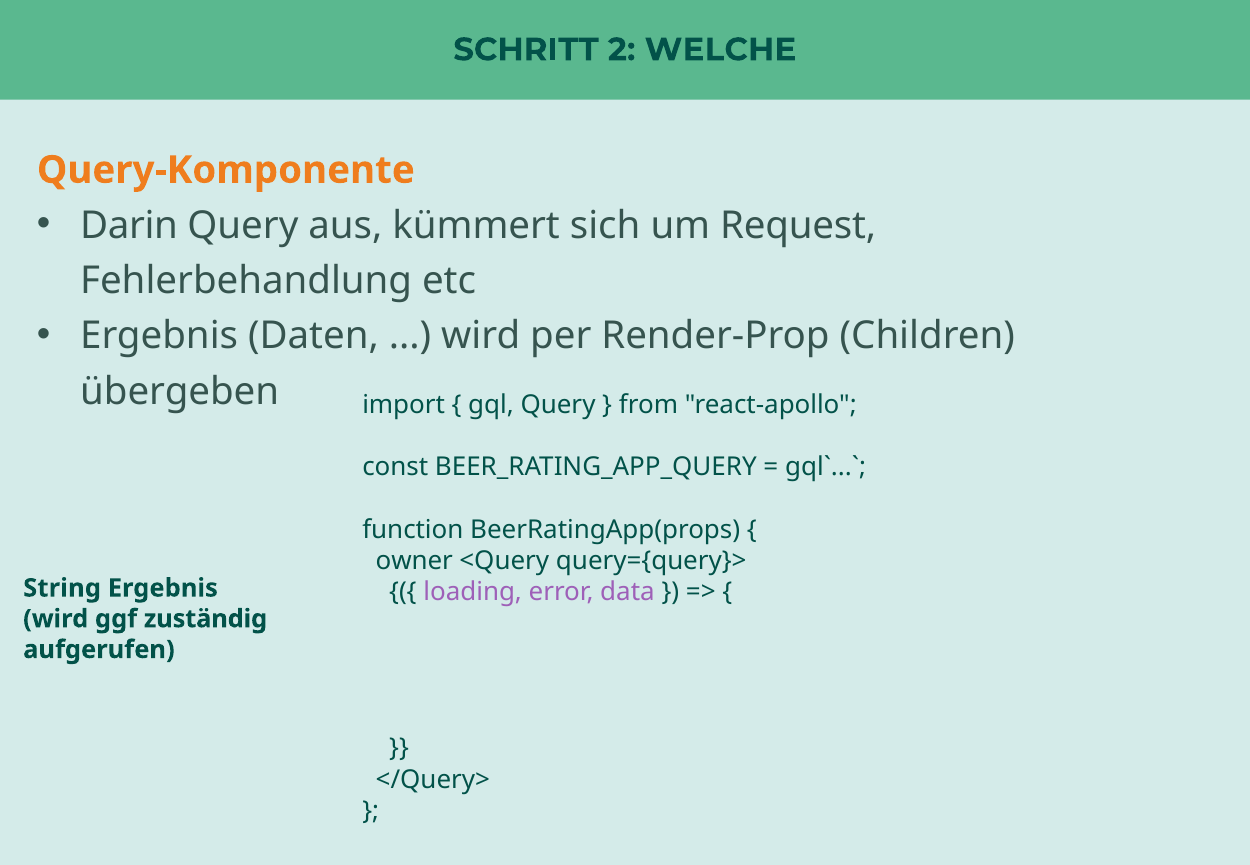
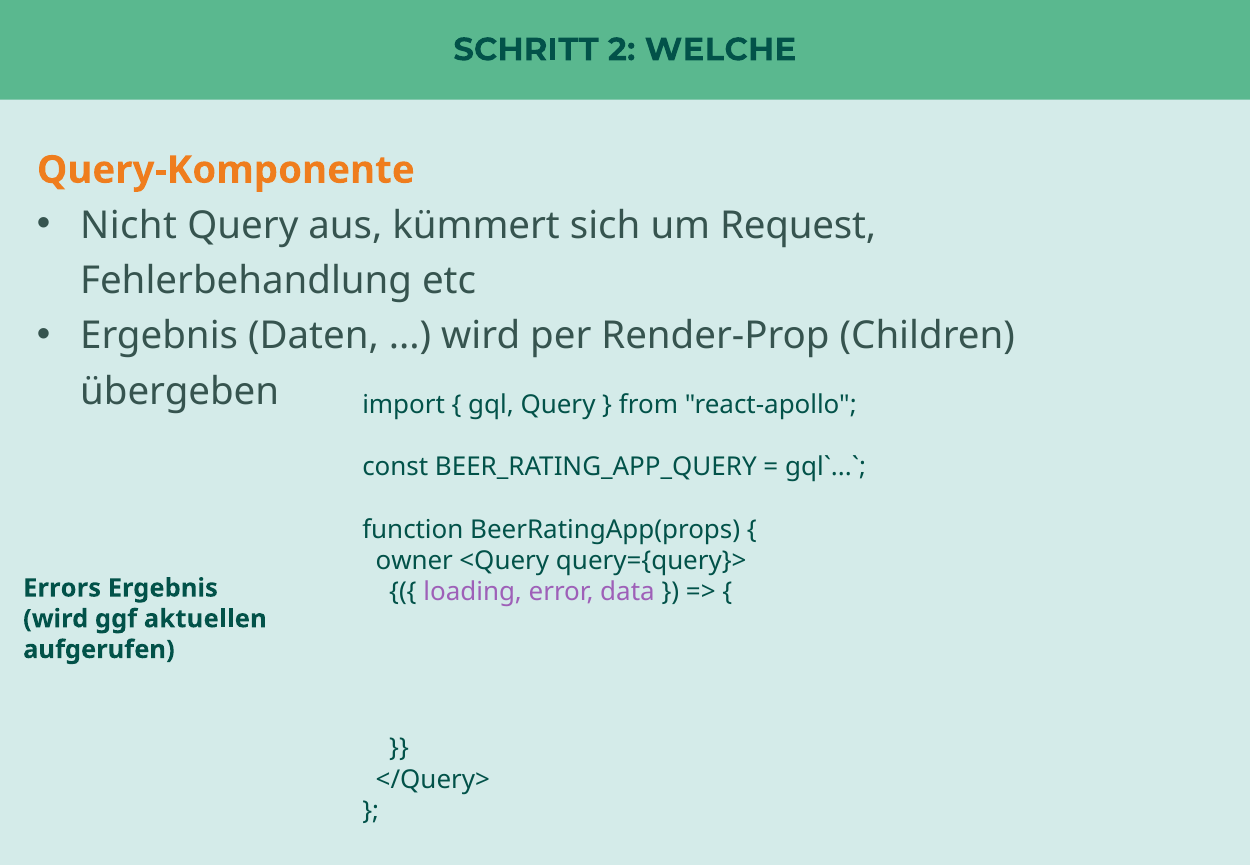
Darin: Darin -> Nicht
String: String -> Errors
zuständig: zuständig -> aktuellen
